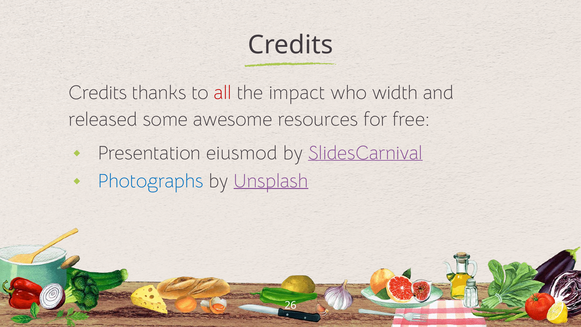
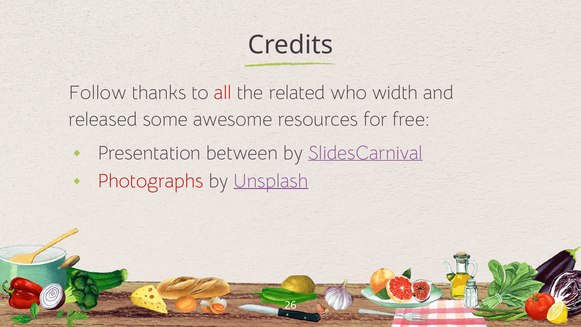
Credits at (98, 93): Credits -> Follow
impact: impact -> related
eiusmod: eiusmod -> between
Photographs colour: blue -> red
